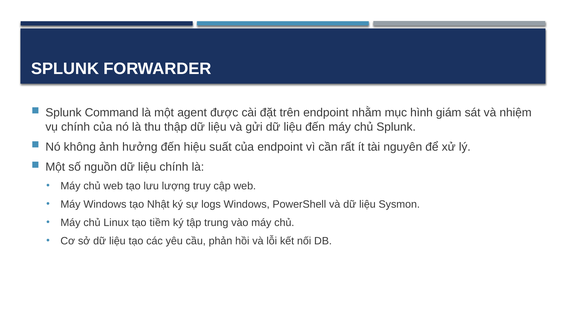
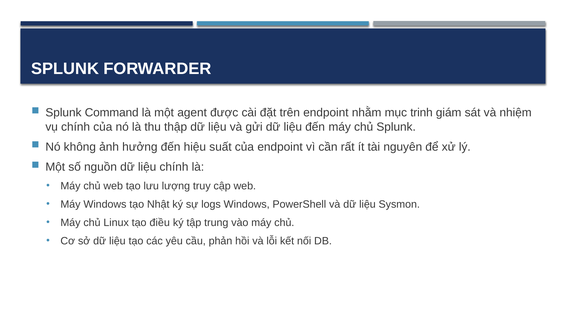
hình: hình -> trinh
tiềm: tiềm -> điều
